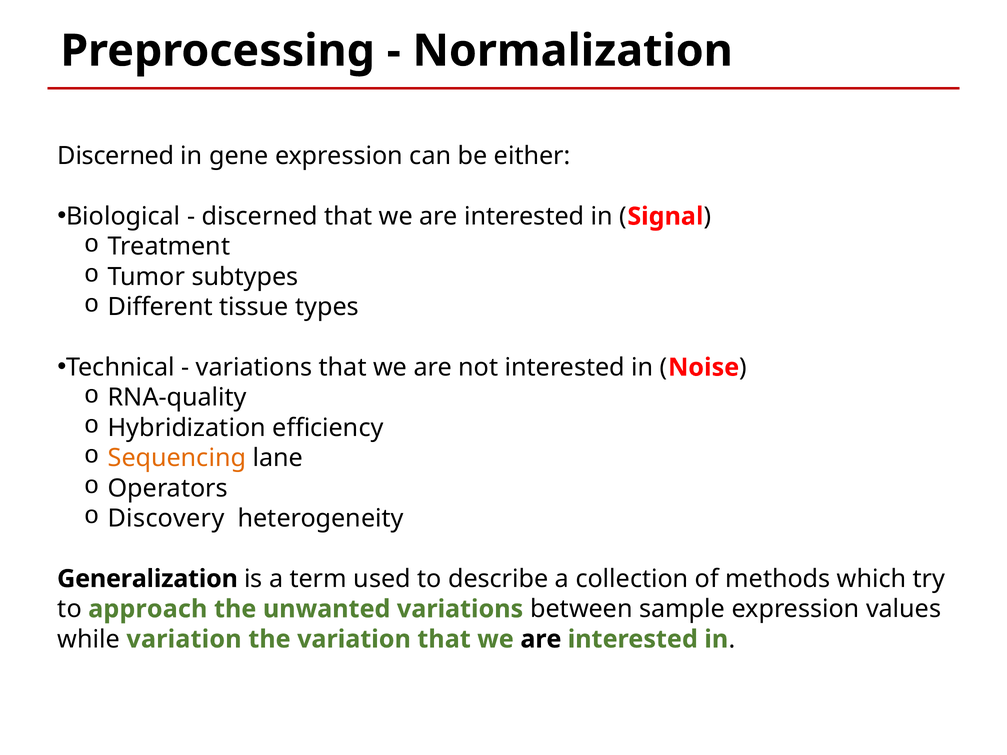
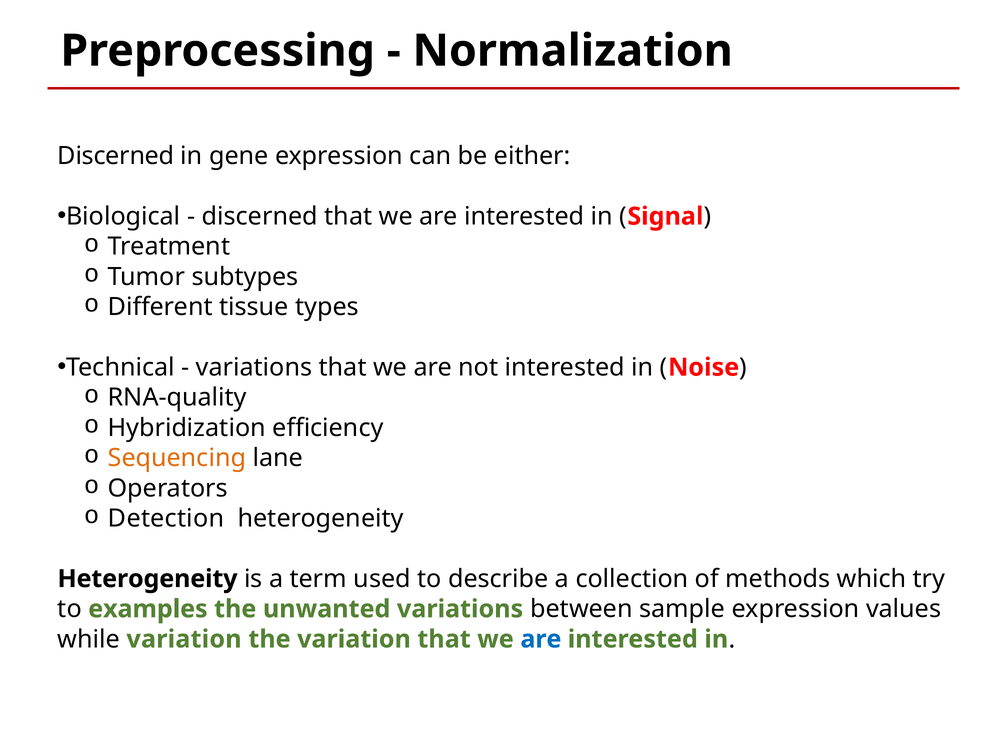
Discovery: Discovery -> Detection
Generalization at (148, 579): Generalization -> Heterogeneity
approach: approach -> examples
are at (541, 639) colour: black -> blue
